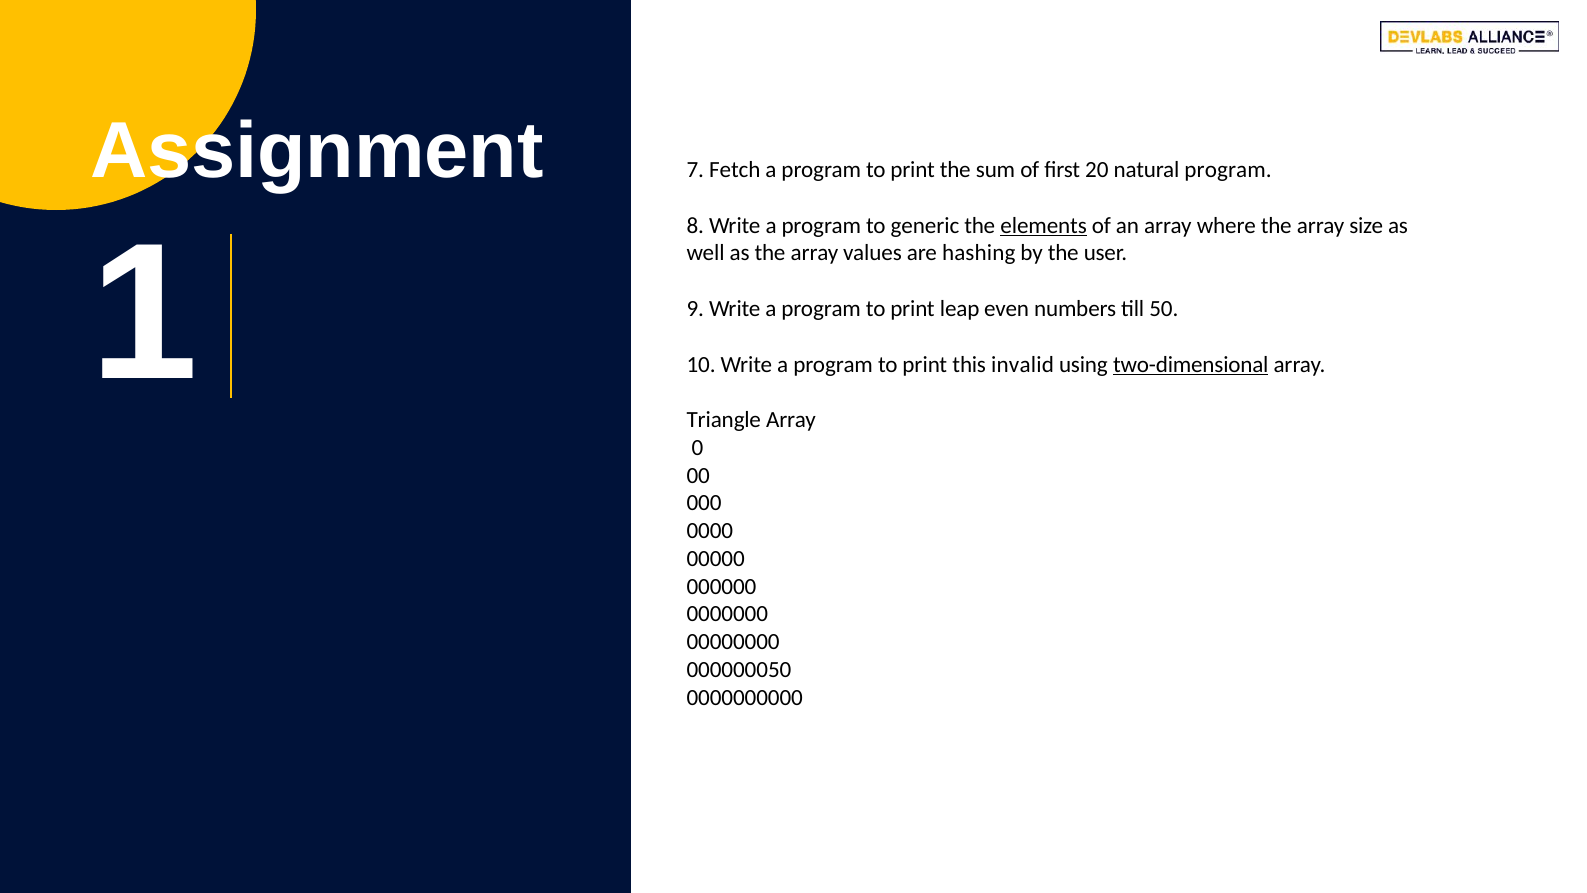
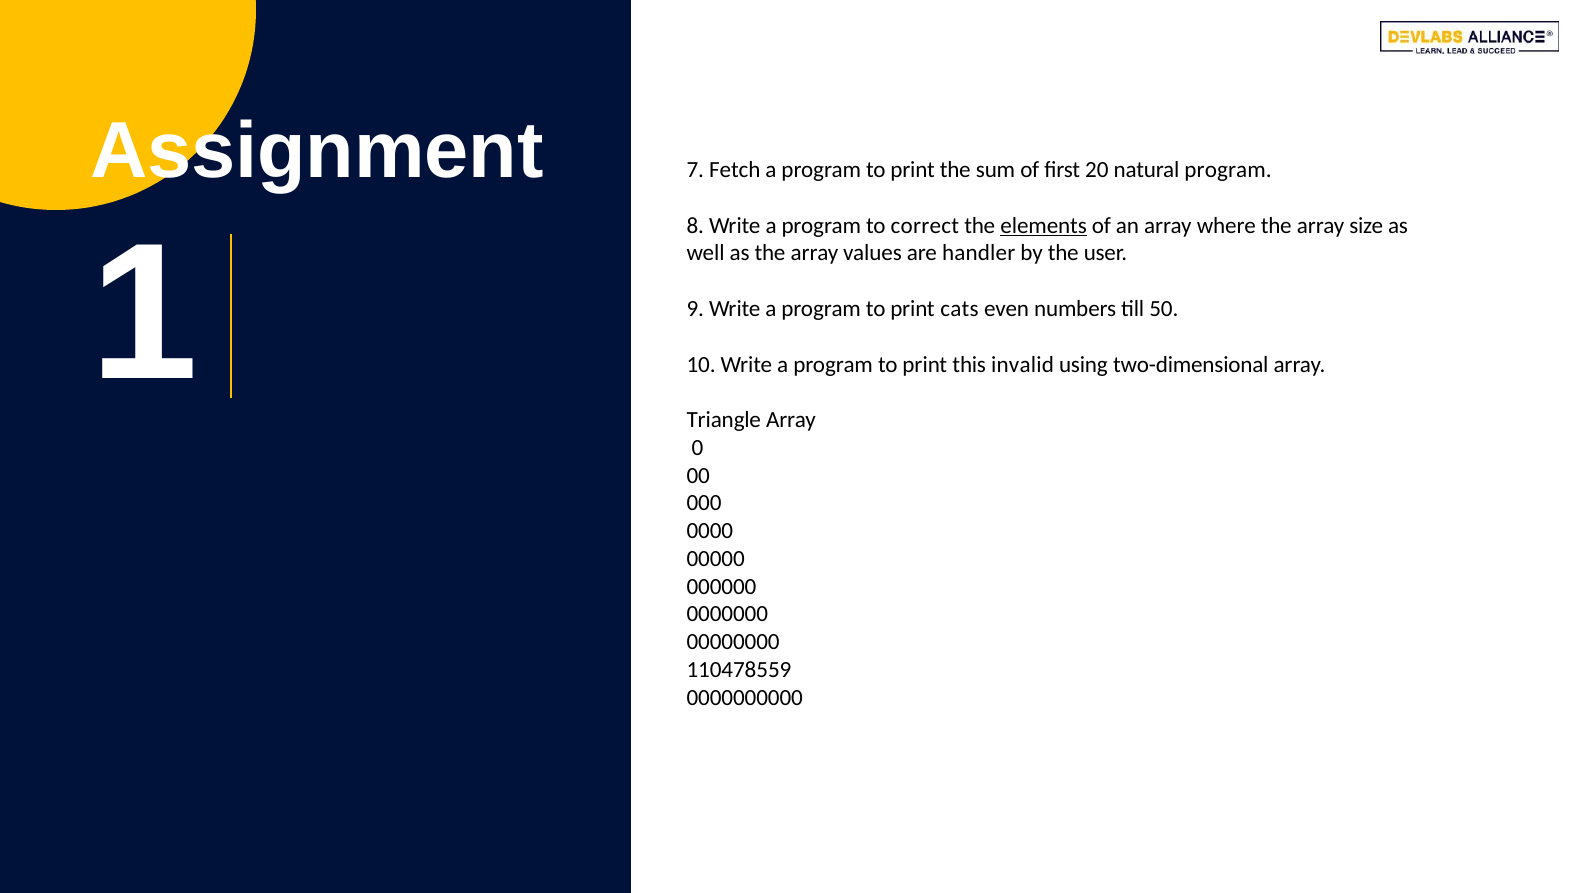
generic: generic -> correct
hashing: hashing -> handler
leap: leap -> cats
two-dimensional underline: present -> none
000000050: 000000050 -> 110478559
